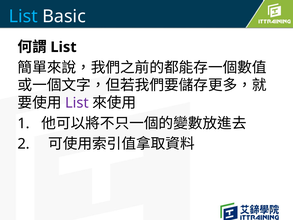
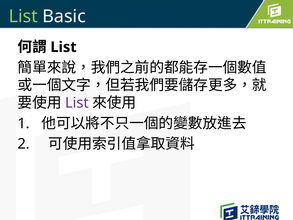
List at (23, 16) colour: light blue -> light green
